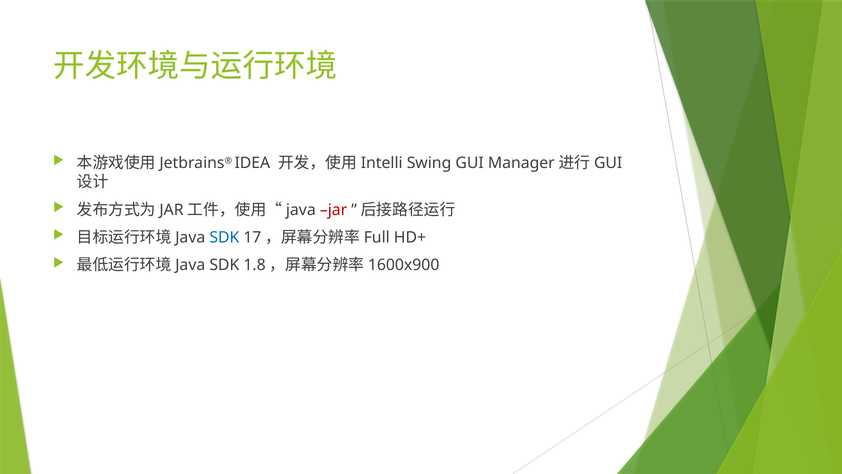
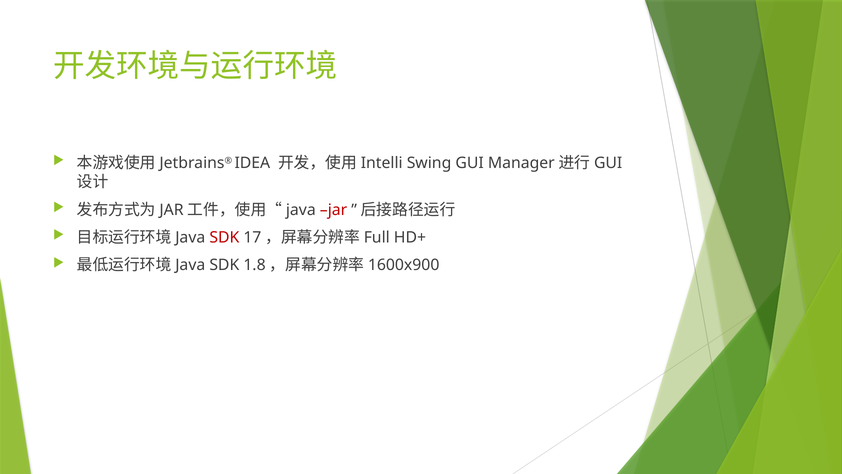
SDK at (224, 237) colour: blue -> red
